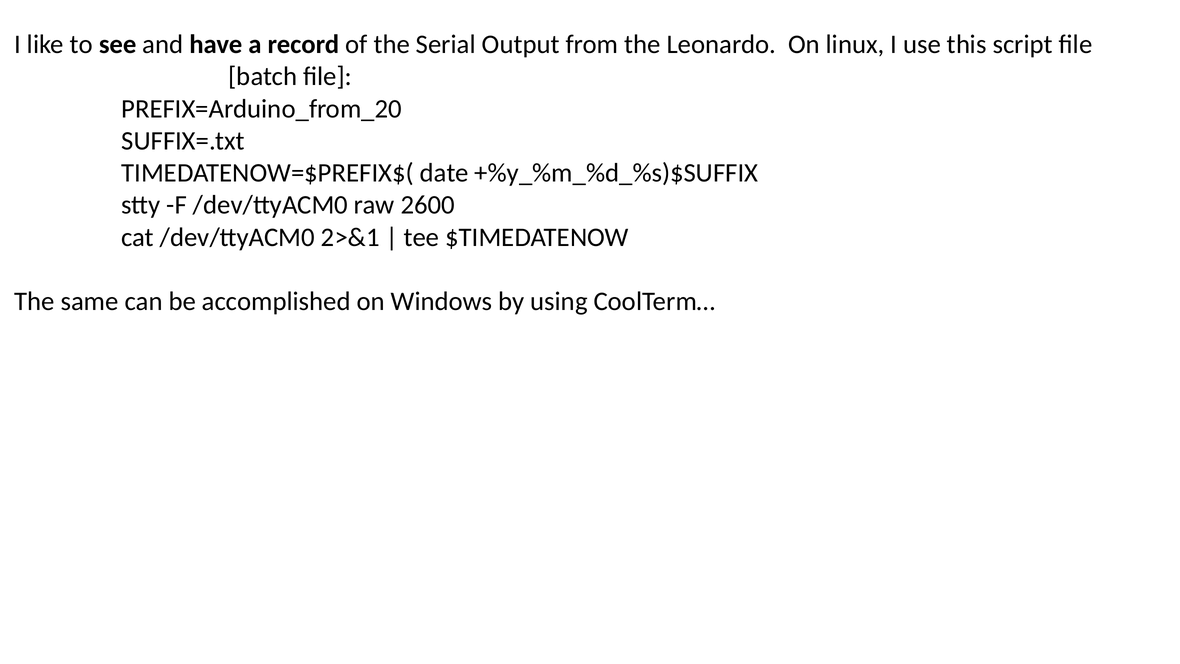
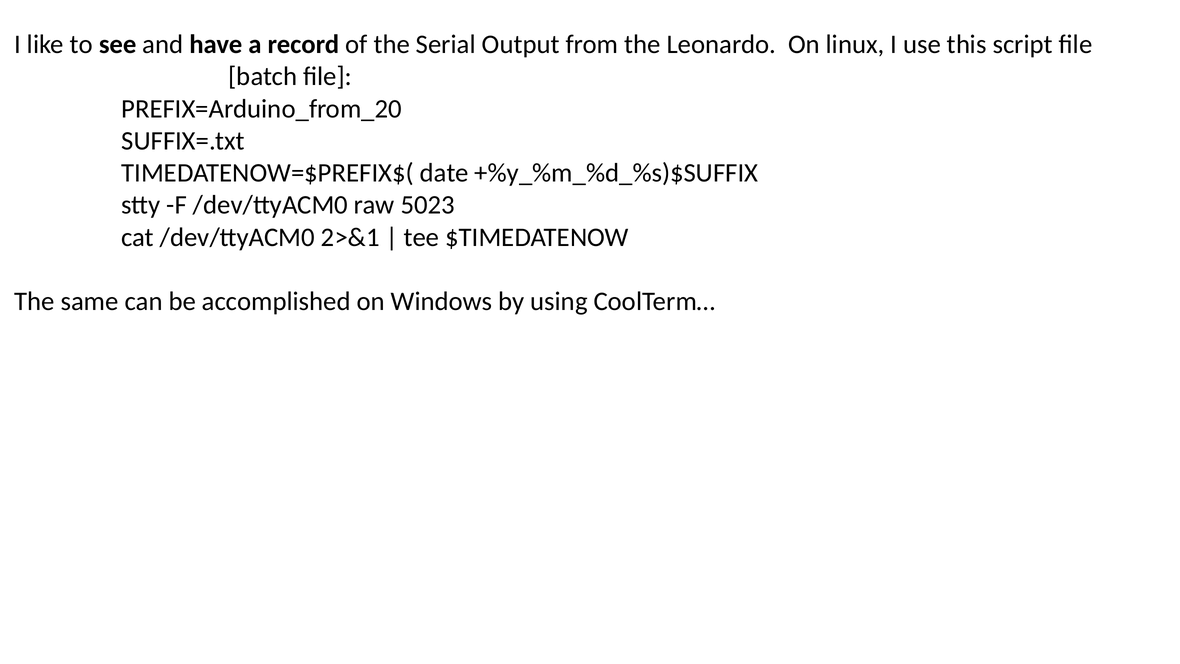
2600: 2600 -> 5023
